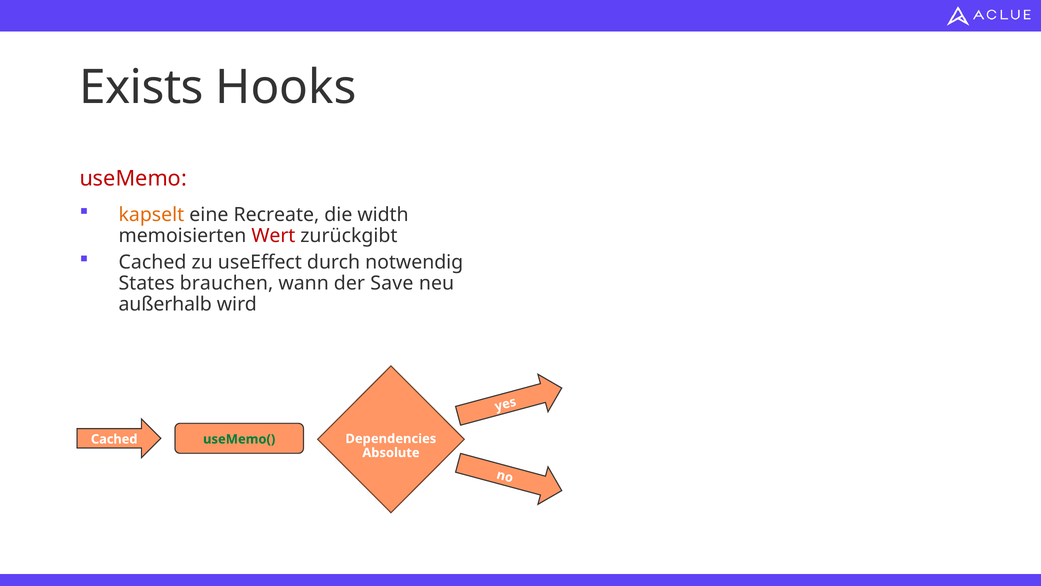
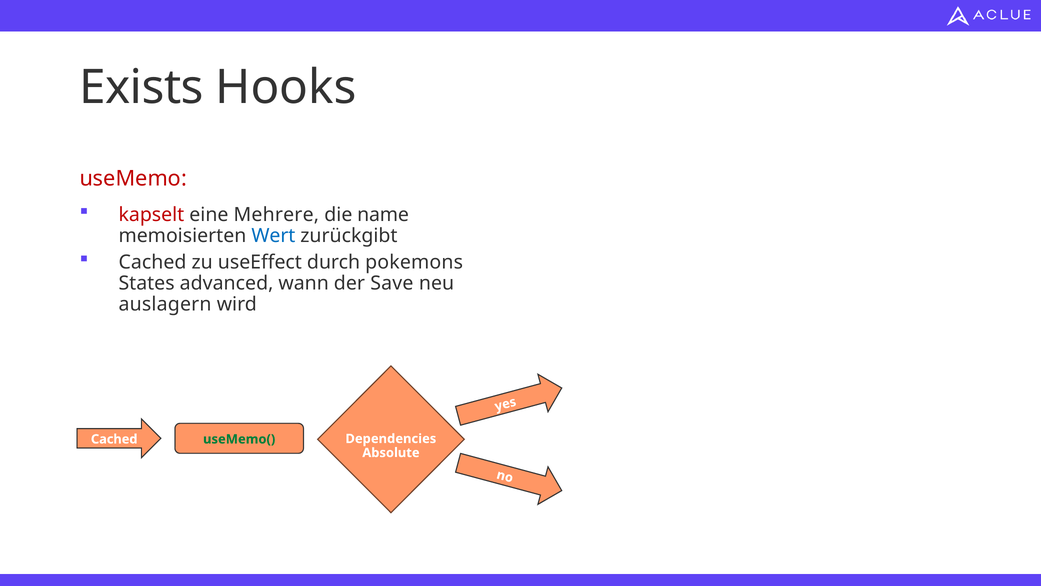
kapselt colour: orange -> red
Recreate: Recreate -> Mehrere
width: width -> name
Wert colour: red -> blue
notwendig: notwendig -> pokemons
brauchen: brauchen -> advanced
außerhalb: außerhalb -> auslagern
